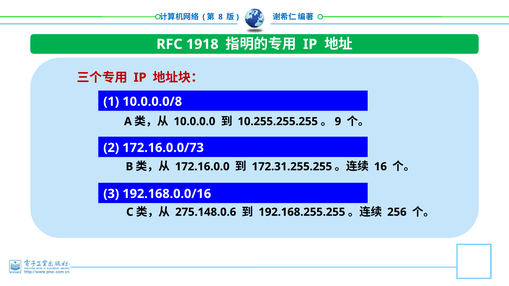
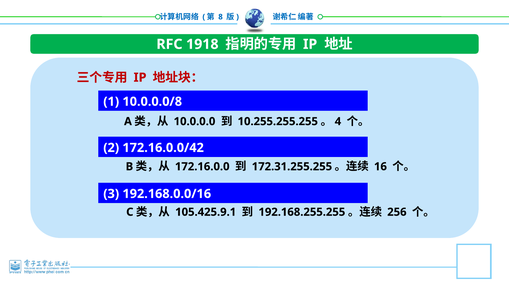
9: 9 -> 4
172.16.0.0/73: 172.16.0.0/73 -> 172.16.0.0/42
275.148.0.6: 275.148.0.6 -> 105.425.9.1
